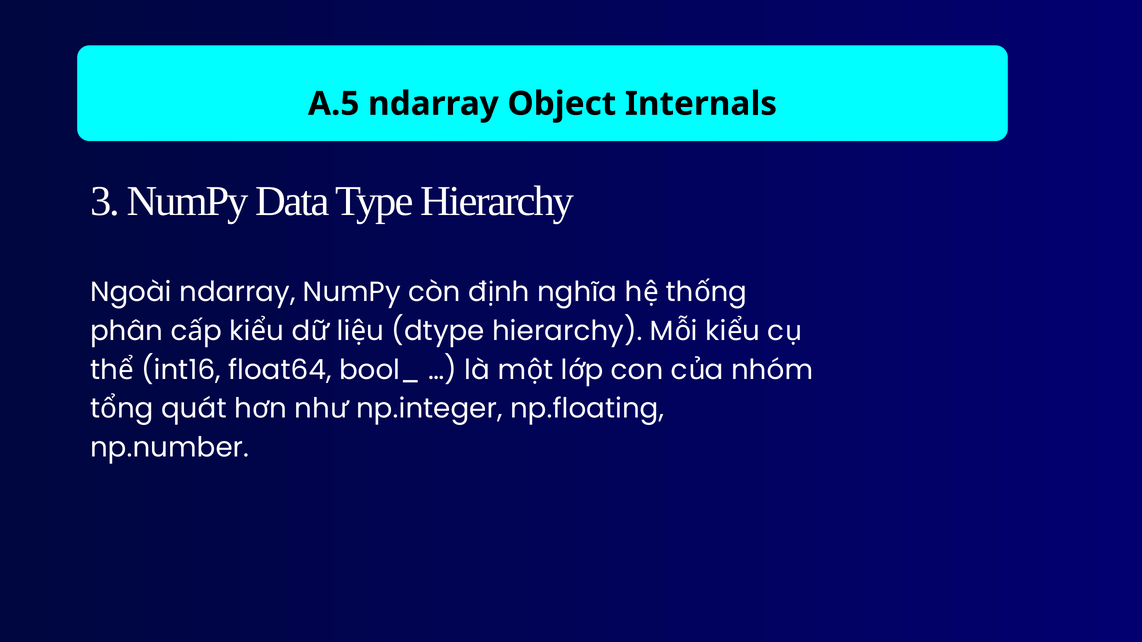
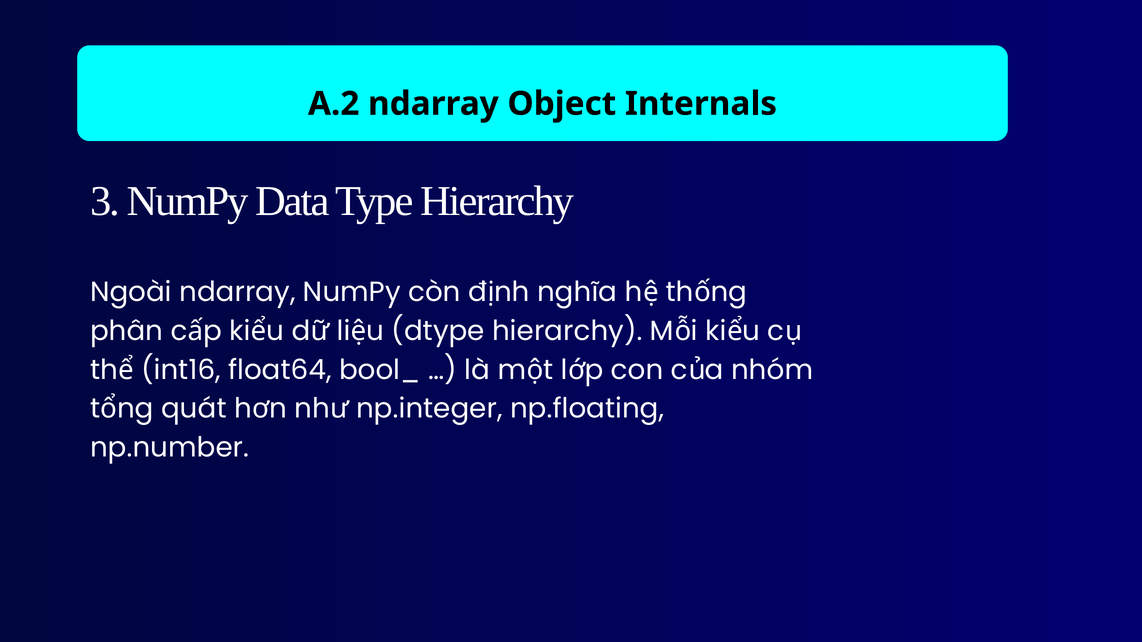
A.5: A.5 -> A.2
